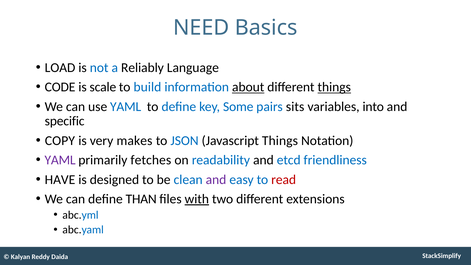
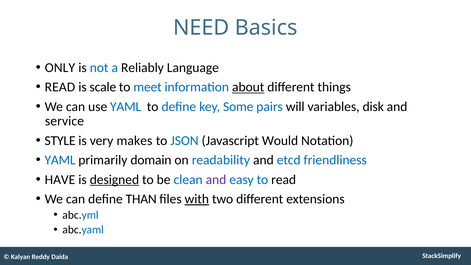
LOAD: LOAD -> ONLY
CODE at (60, 87): CODE -> READ
build: build -> meet
things at (334, 87) underline: present -> none
sits: sits -> will
into: into -> disk
specific: specific -> service
COPY: COPY -> STYLE
Javascript Things: Things -> Would
YAML at (60, 160) colour: purple -> blue
fetches: fetches -> domain
designed underline: none -> present
read at (284, 180) colour: red -> black
